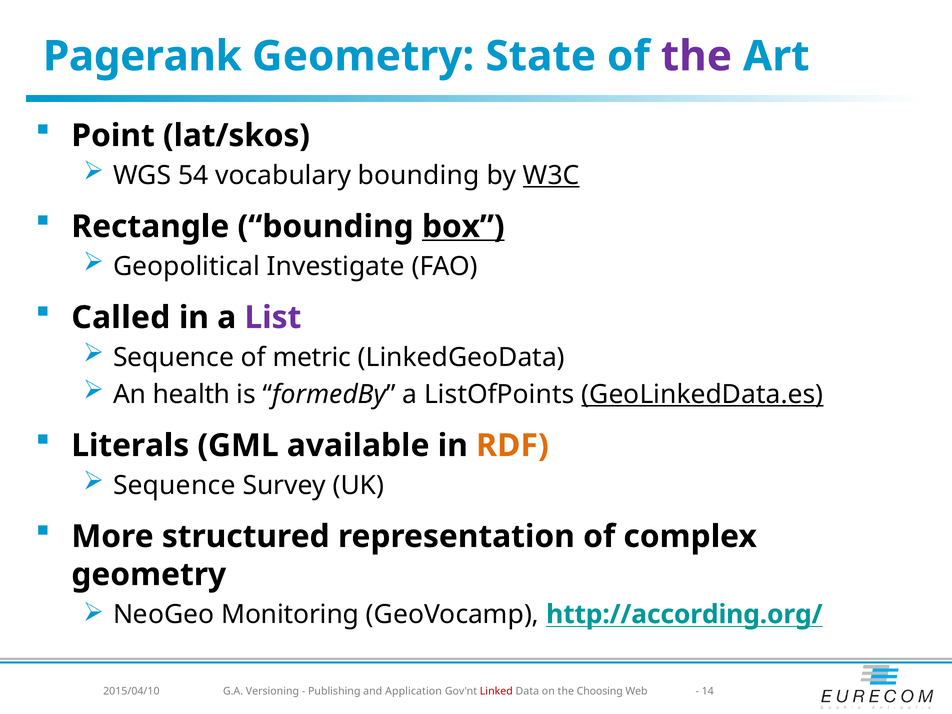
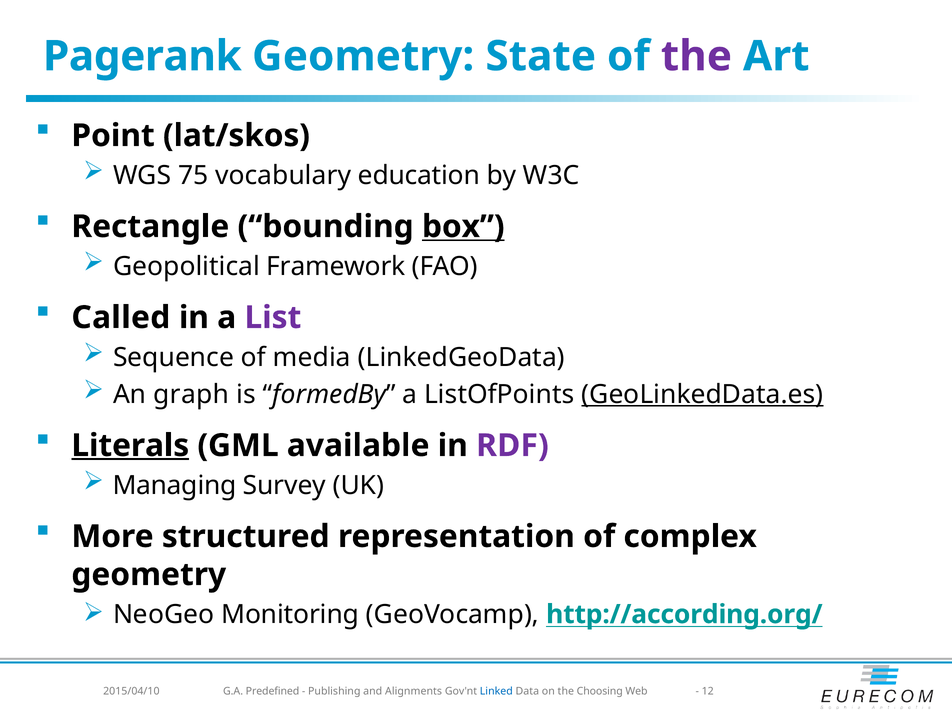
54: 54 -> 75
vocabulary bounding: bounding -> education
W3C underline: present -> none
Investigate: Investigate -> Framework
metric: metric -> media
health: health -> graph
Literals underline: none -> present
RDF colour: orange -> purple
Sequence at (174, 485): Sequence -> Managing
Versioning: Versioning -> Predefined
Application: Application -> Alignments
Linked colour: red -> blue
14: 14 -> 12
